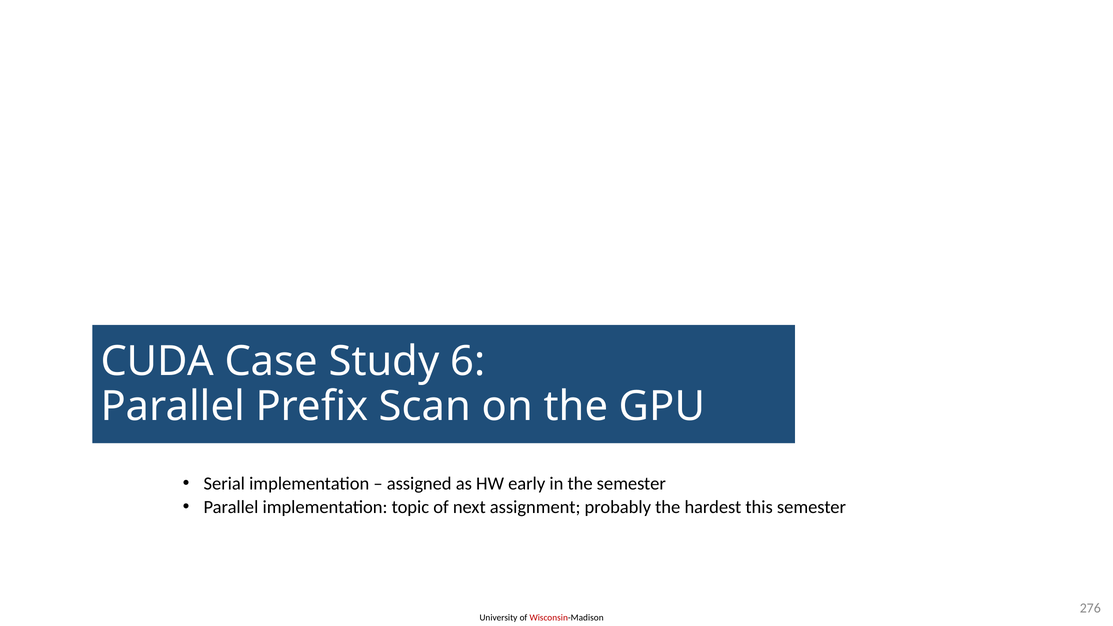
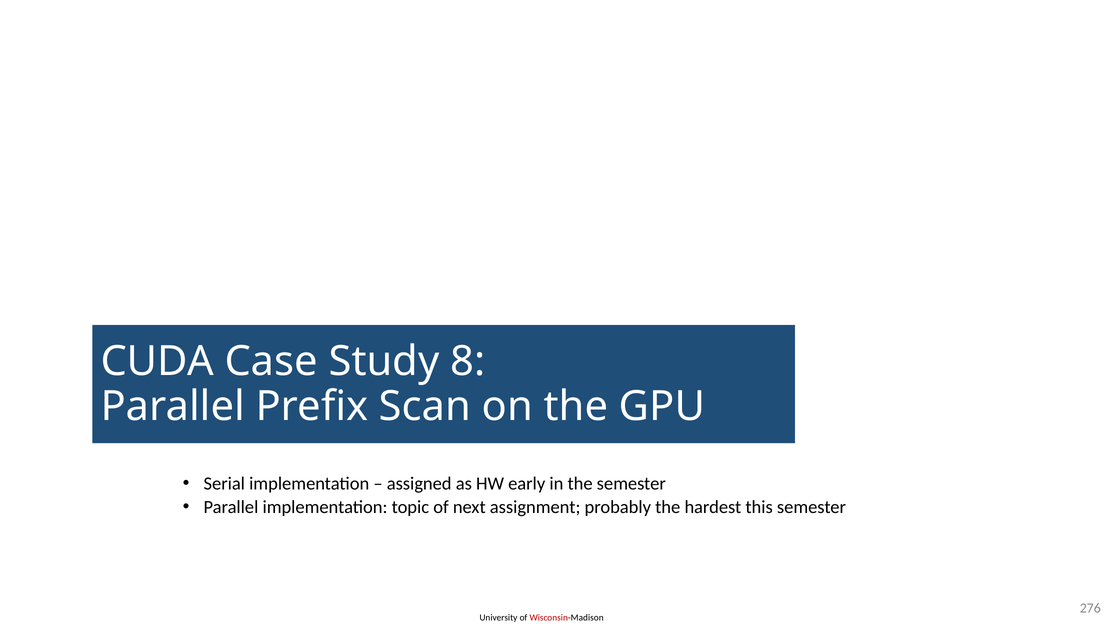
6: 6 -> 8
